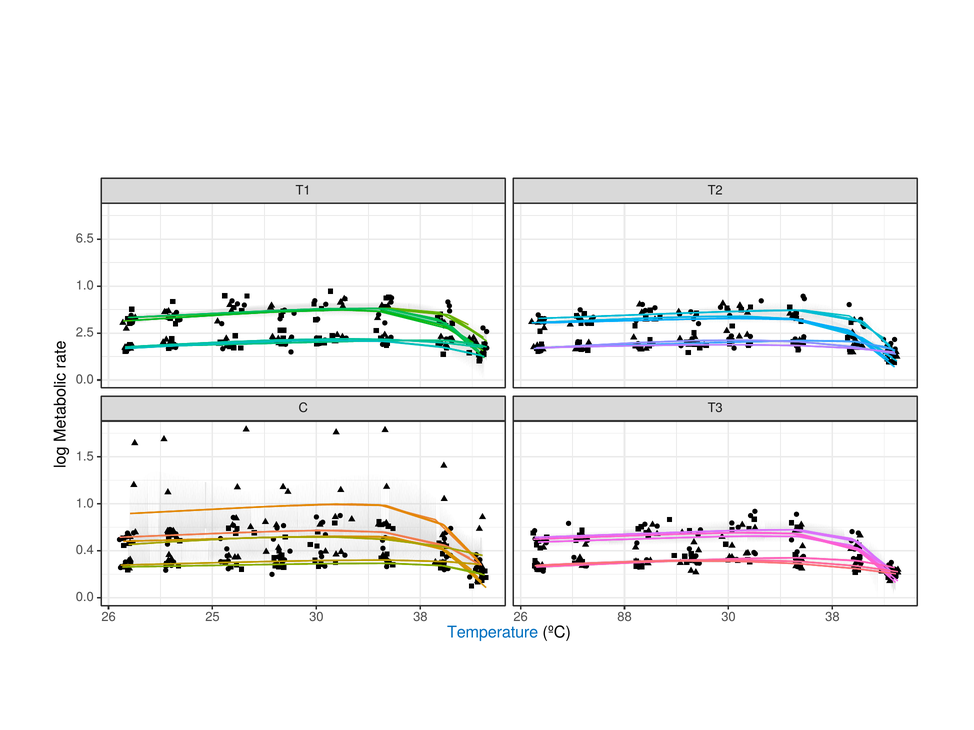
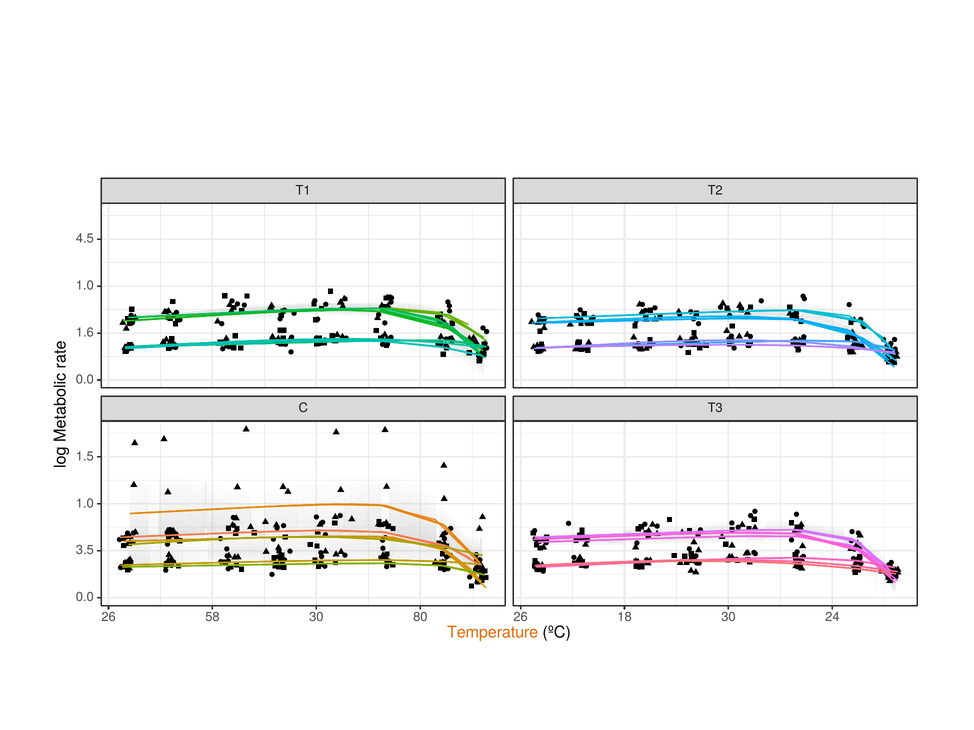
6.5: 6.5 -> 4.5
2.5: 2.5 -> 1.6
0.4: 0.4 -> 3.5
25: 25 -> 58
38 at (420, 617): 38 -> 80
88: 88 -> 18
38 at (832, 617): 38 -> 24
Temperature colour: blue -> orange
